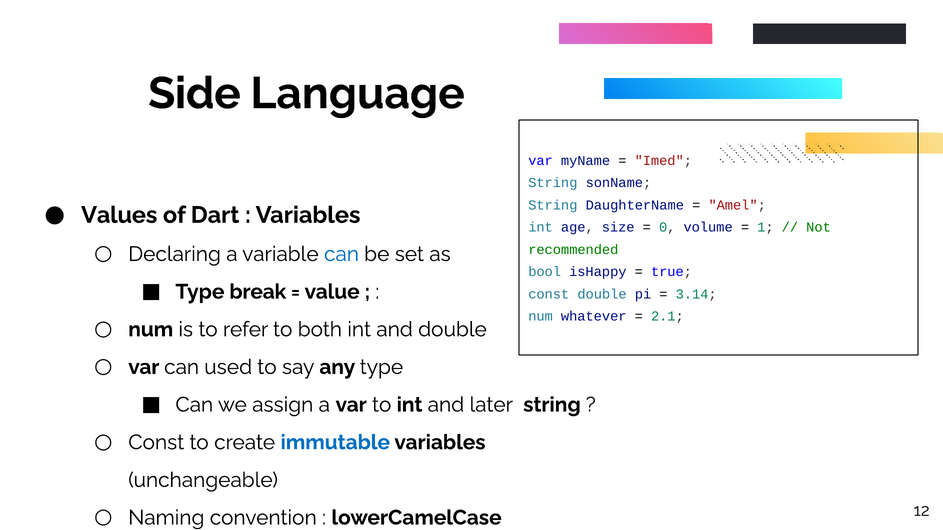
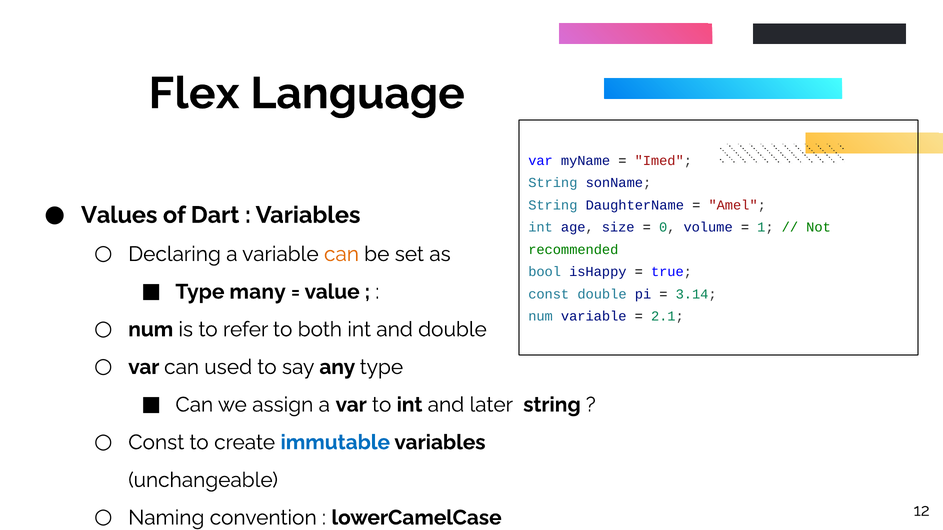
Side: Side -> Flex
can at (341, 254) colour: blue -> orange
break: break -> many
num whatever: whatever -> variable
